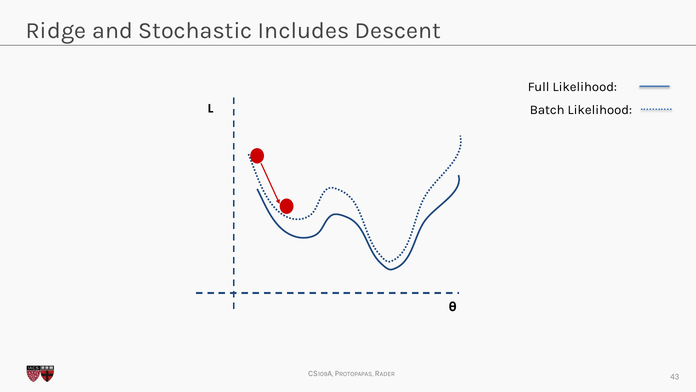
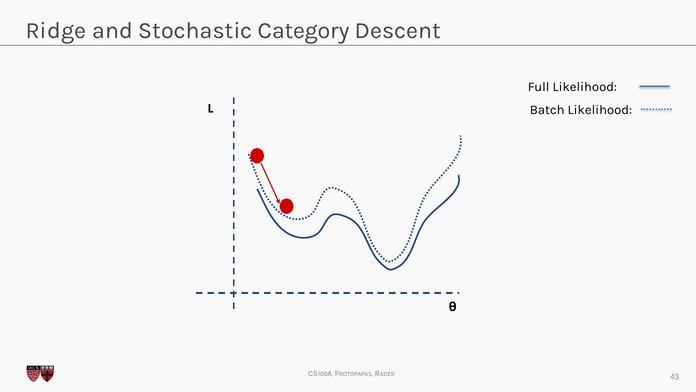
Includes: Includes -> Category
